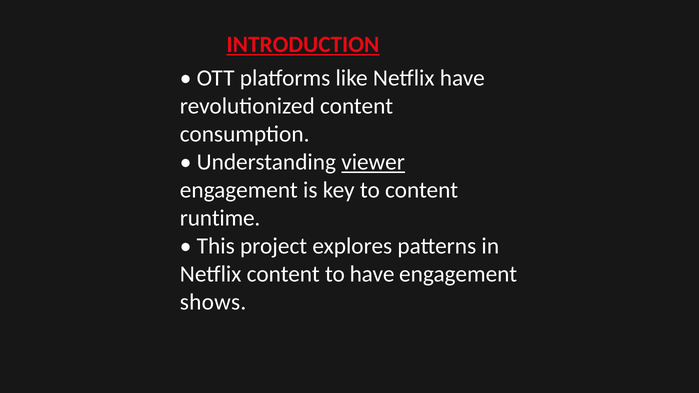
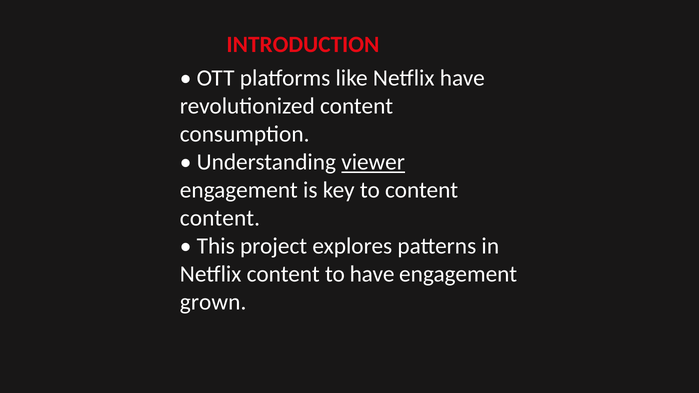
INTRODUCTION underline: present -> none
runtime at (220, 218): runtime -> content
shows: shows -> grown
